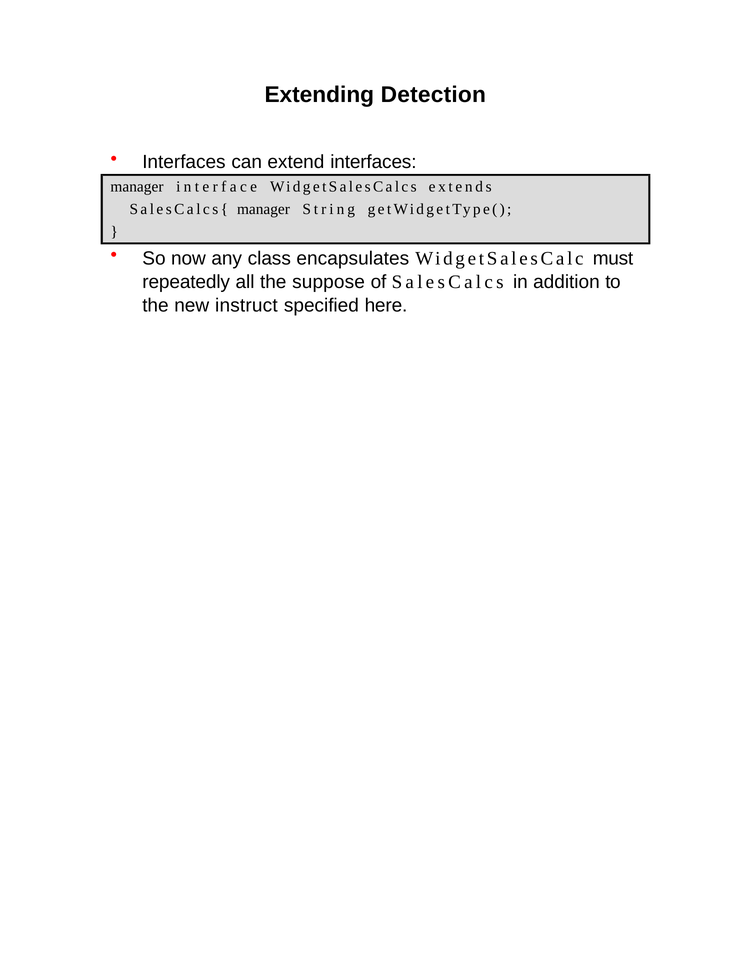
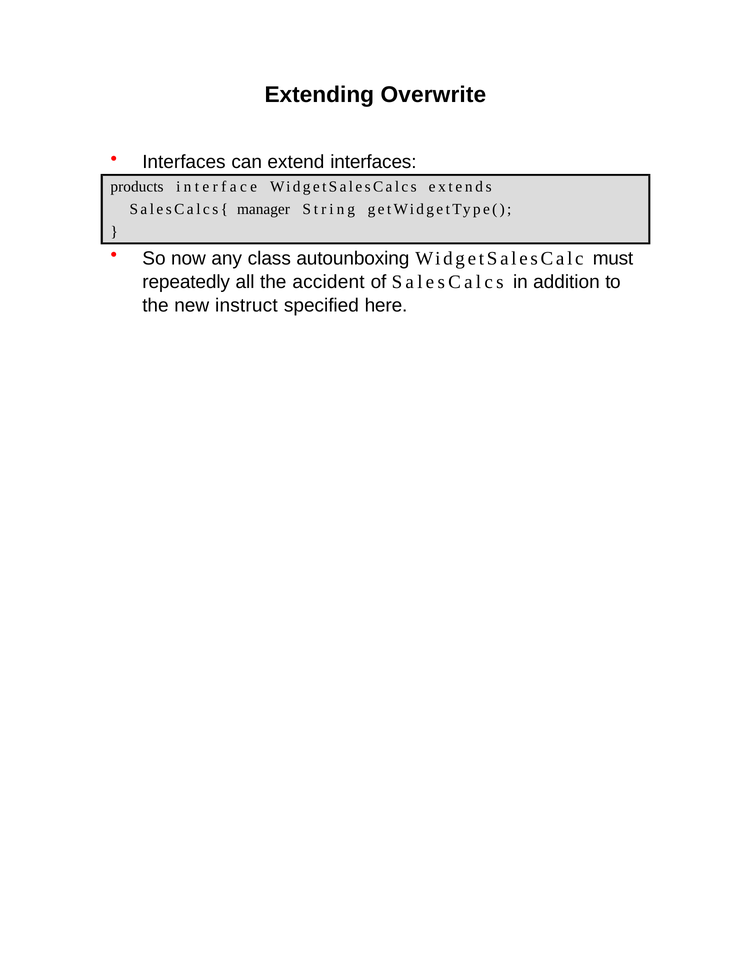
Detection: Detection -> Overwrite
manager at (137, 186): manager -> products
encapsulates: encapsulates -> autounboxing
suppose: suppose -> accident
